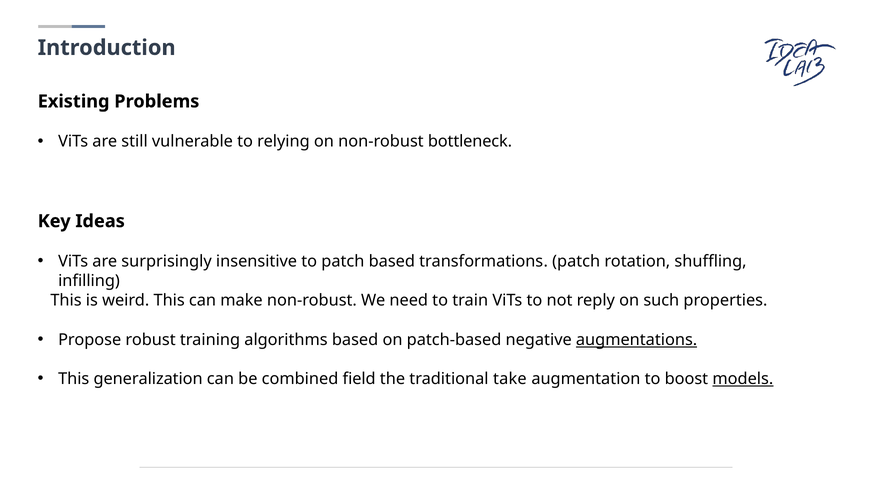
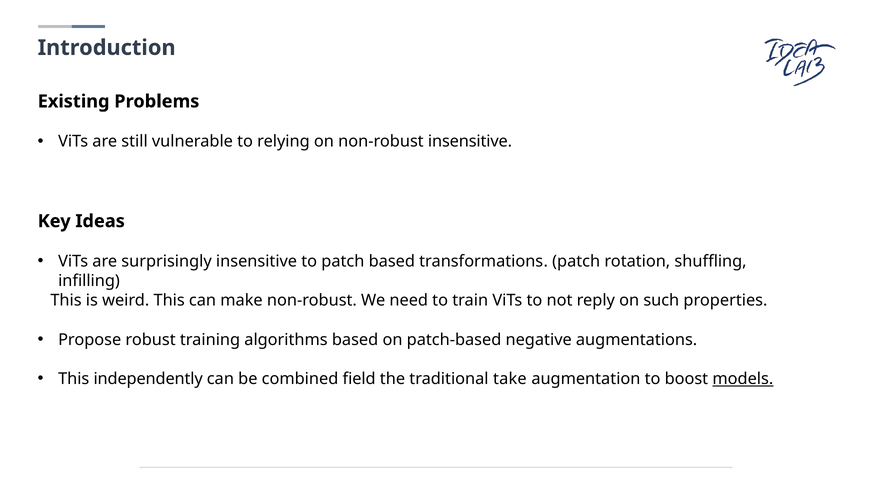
non-robust bottleneck: bottleneck -> insensitive
augmentations underline: present -> none
generalization: generalization -> independently
